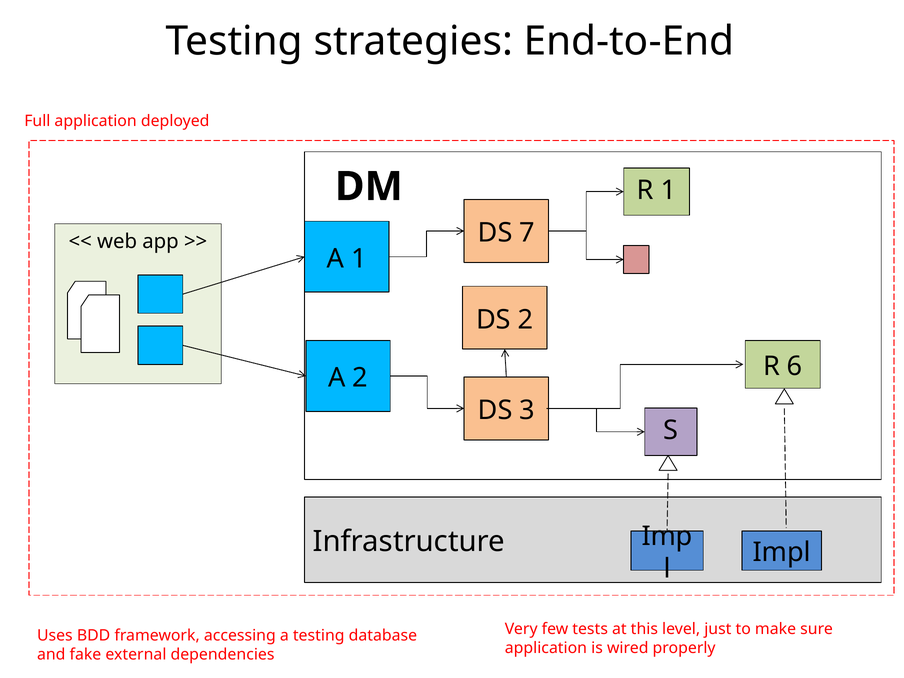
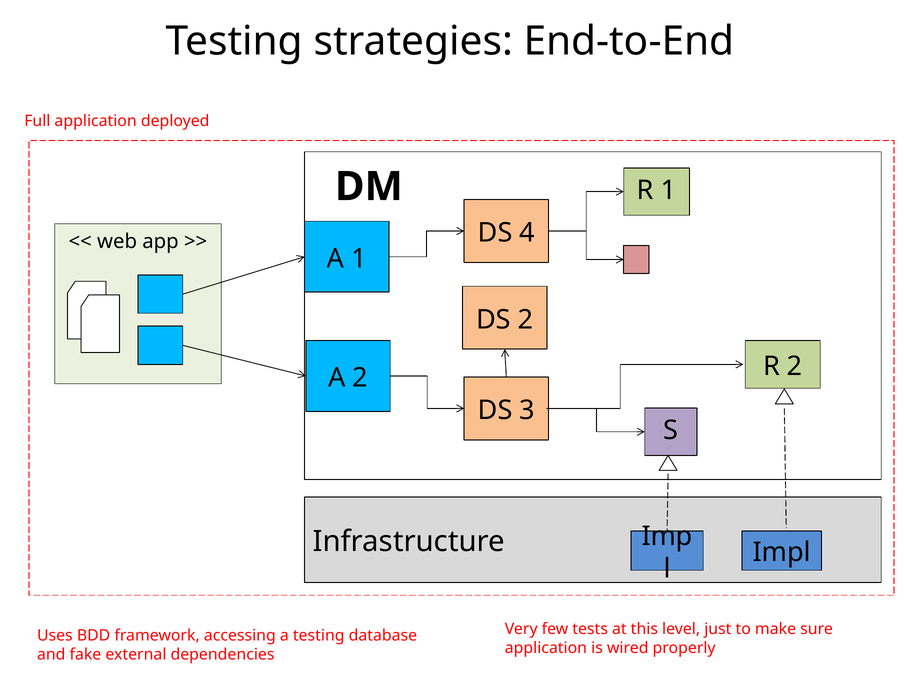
7: 7 -> 4
R 6: 6 -> 2
